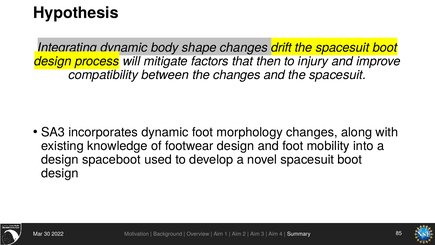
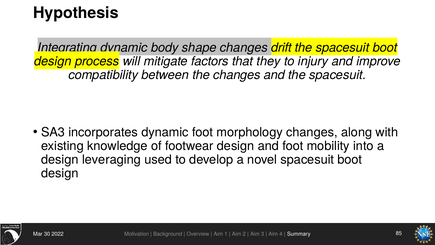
then: then -> they
spaceboot: spaceboot -> leveraging
